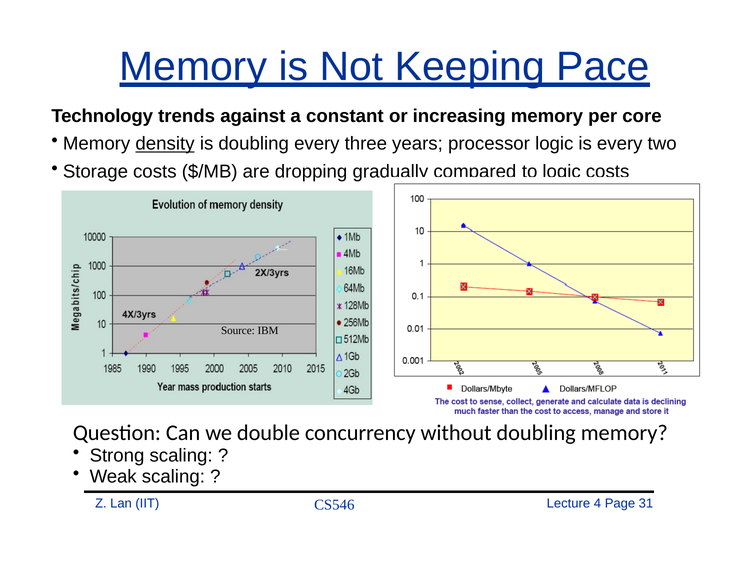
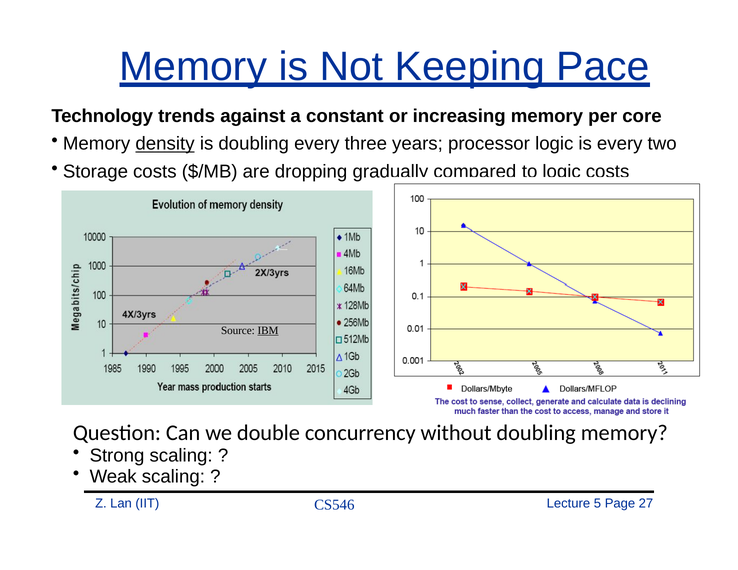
IBM at (268, 331) underline: none -> present
4: 4 -> 5
31: 31 -> 27
